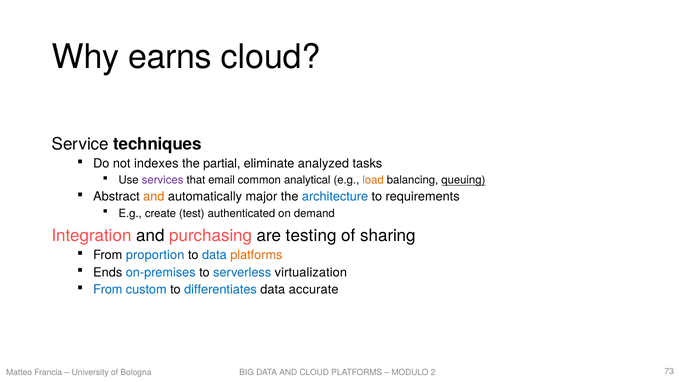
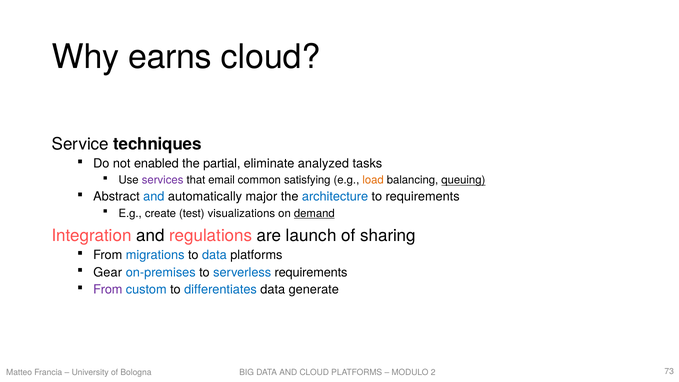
indexes: indexes -> enabled
analytical: analytical -> satisfying
and at (154, 197) colour: orange -> blue
authenticated: authenticated -> visualizations
demand underline: none -> present
purchasing: purchasing -> regulations
testing: testing -> launch
proportion: proportion -> migrations
platforms at (256, 255) colour: orange -> black
Ends: Ends -> Gear
serverless virtualization: virtualization -> requirements
From at (108, 290) colour: blue -> purple
accurate: accurate -> generate
